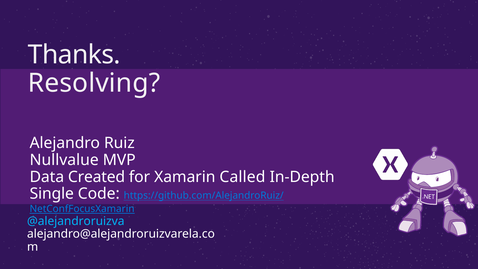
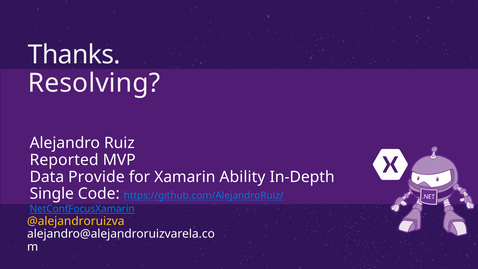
Nullvalue: Nullvalue -> Reported
Created: Created -> Provide
Called: Called -> Ability
@alejandroruizva colour: light blue -> yellow
